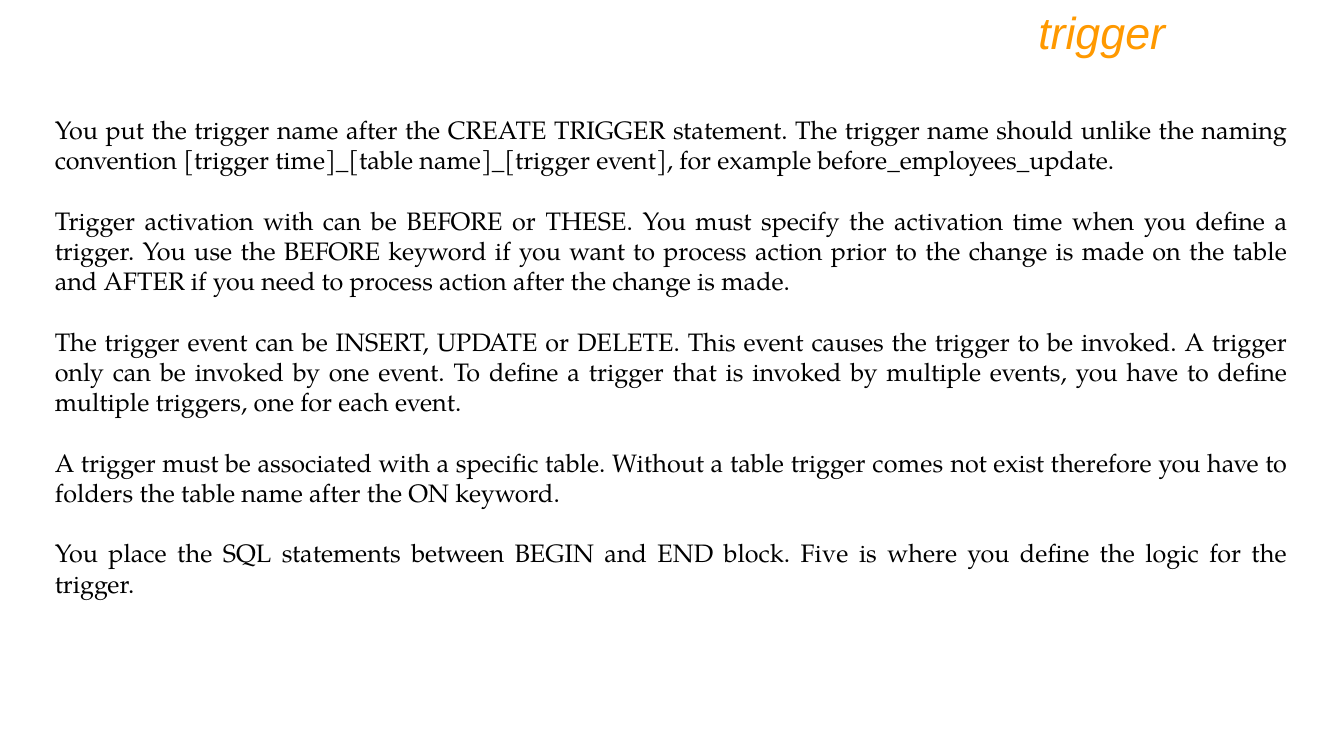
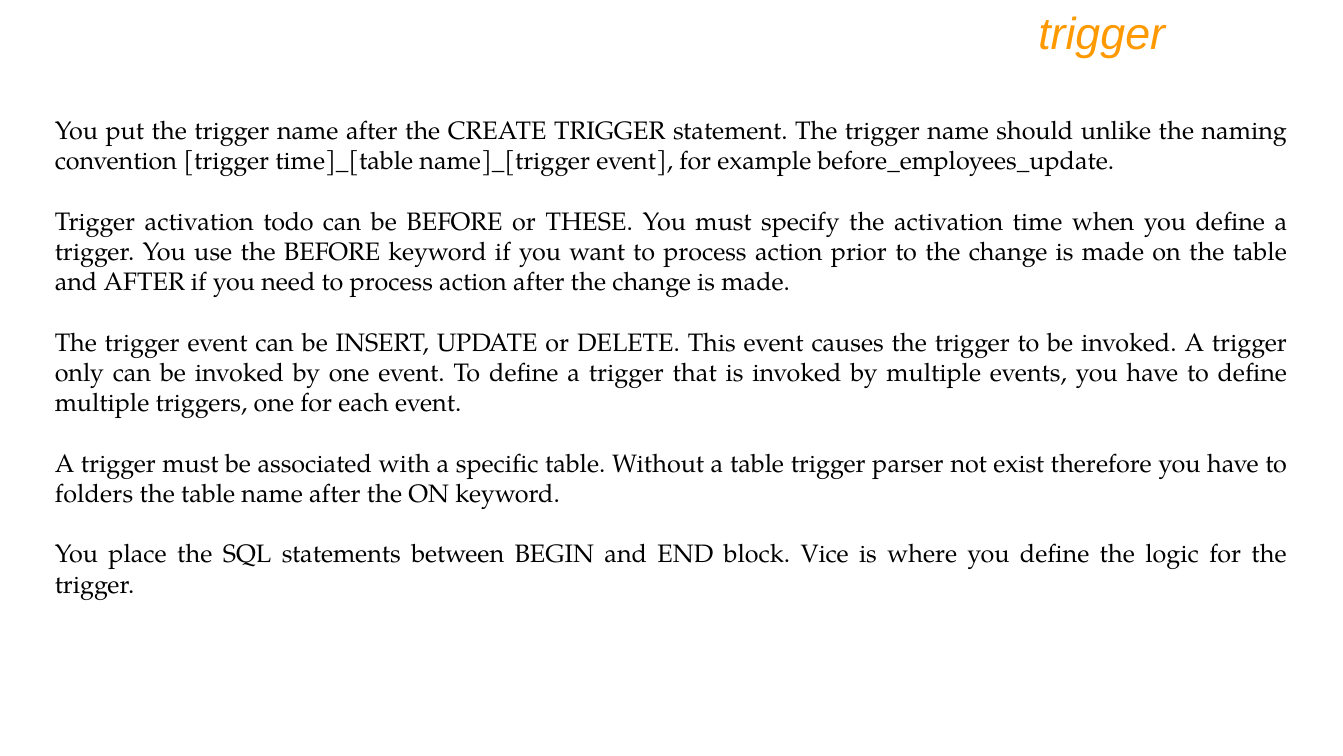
activation with: with -> todo
comes: comes -> parser
Five: Five -> Vice
